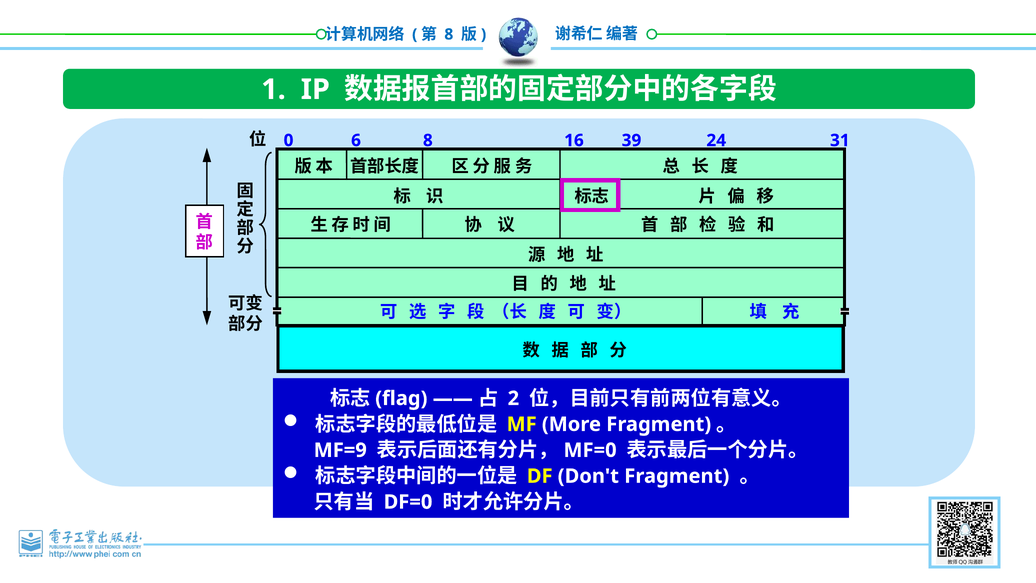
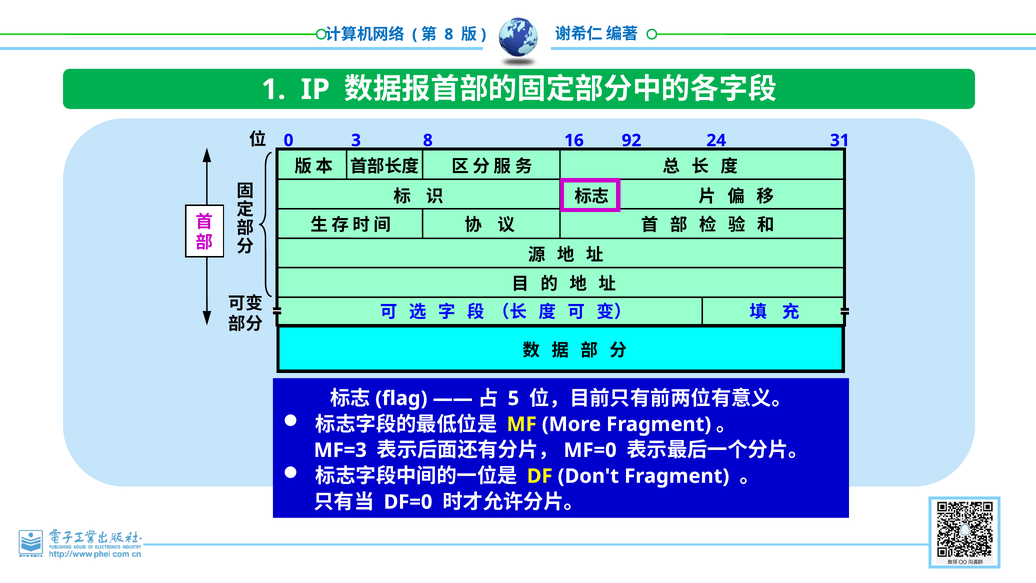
6: 6 -> 3
39: 39 -> 92
2: 2 -> 5
MF=9: MF=9 -> MF=3
